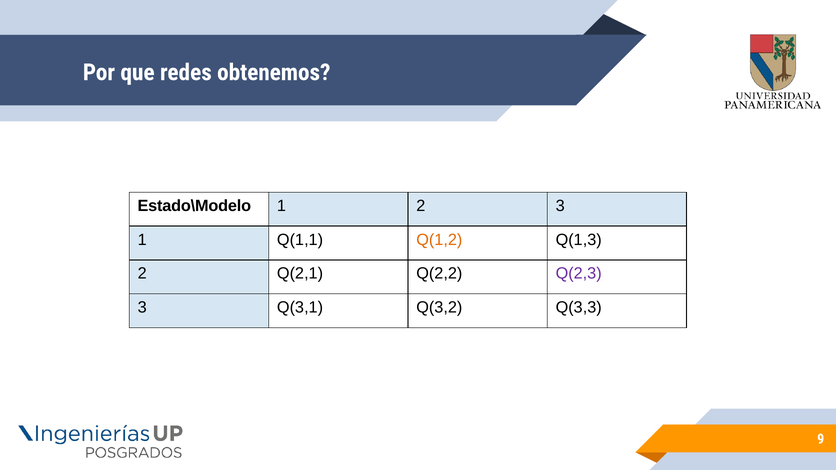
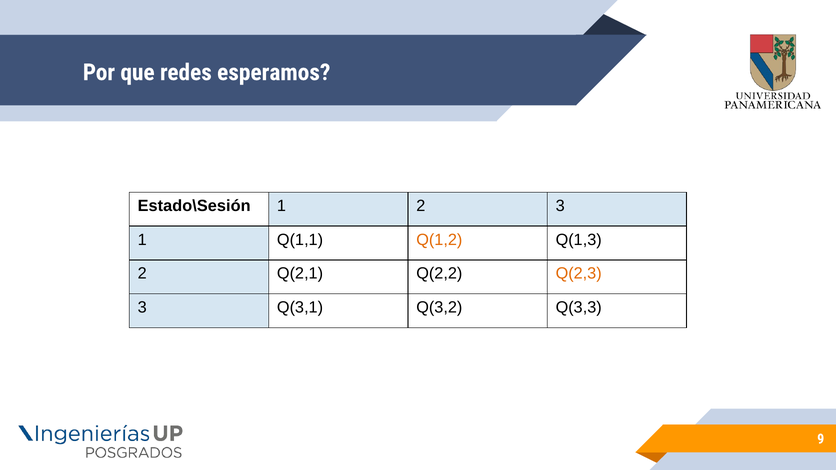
obtenemos: obtenemos -> esperamos
Estado\Modelo: Estado\Modelo -> Estado\Sesión
Q(2,3 colour: purple -> orange
